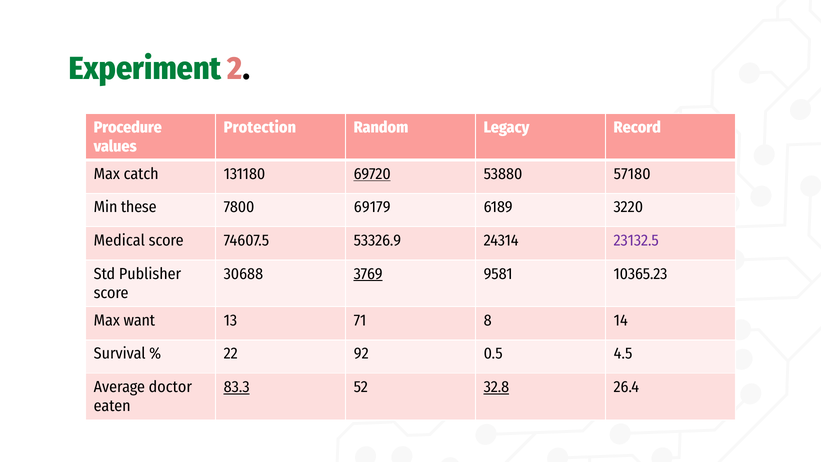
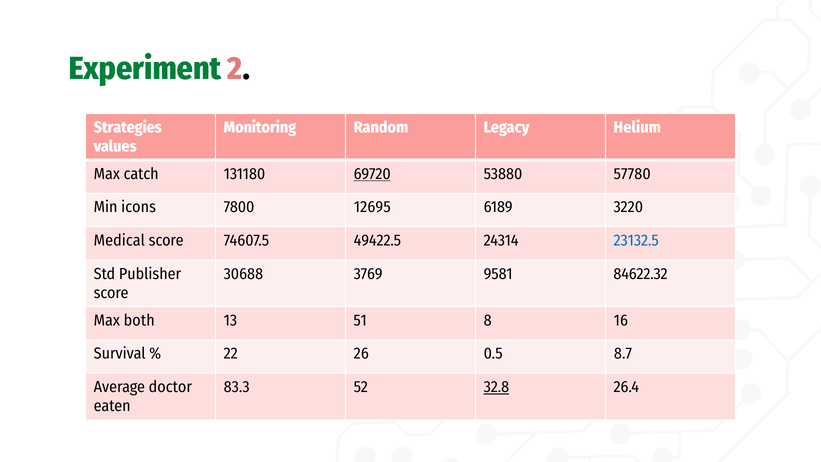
Procedure: Procedure -> Strategies
Protection: Protection -> Monitoring
Record: Record -> Helium
57180: 57180 -> 57780
these: these -> icons
69179: 69179 -> 12695
53326.9: 53326.9 -> 49422.5
23132.5 colour: purple -> blue
3769 underline: present -> none
10365.23: 10365.23 -> 84622.32
want: want -> both
71: 71 -> 51
14: 14 -> 16
92: 92 -> 26
4.5: 4.5 -> 8.7
83.3 underline: present -> none
